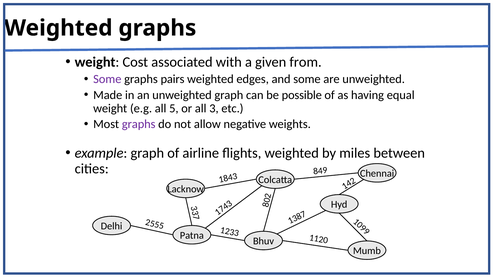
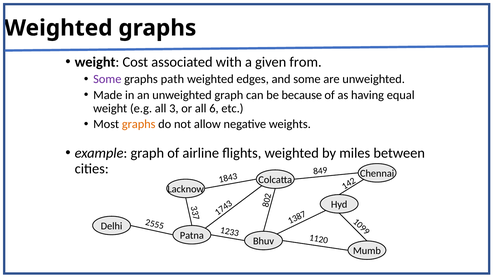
pairs: pairs -> path
possible: possible -> because
all 5: 5 -> 3
all 3: 3 -> 6
graphs at (139, 124) colour: purple -> orange
